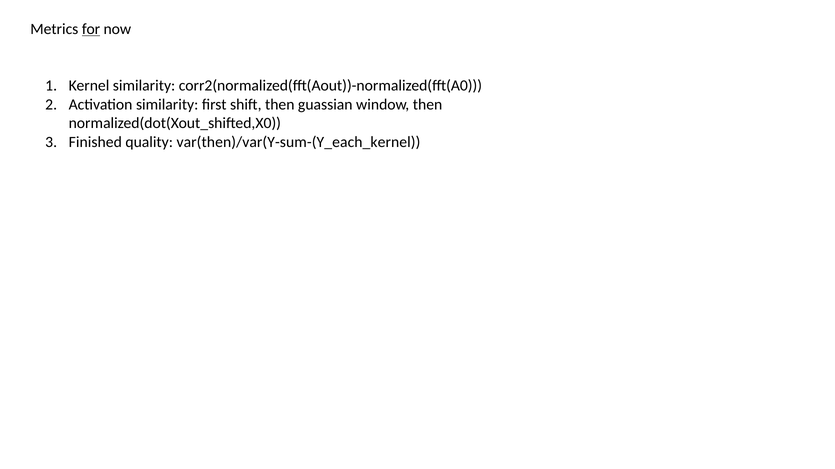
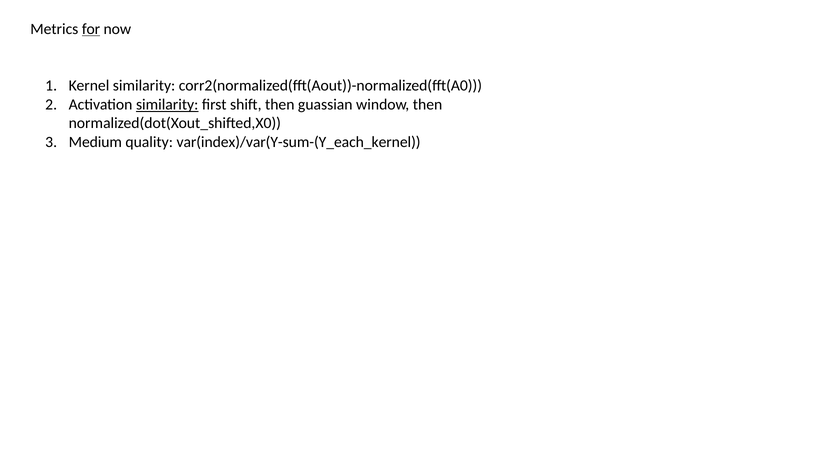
similarity at (167, 105) underline: none -> present
Finished: Finished -> Medium
var(then)/var(Y-sum-(Y_each_kernel: var(then)/var(Y-sum-(Y_each_kernel -> var(index)/var(Y-sum-(Y_each_kernel
